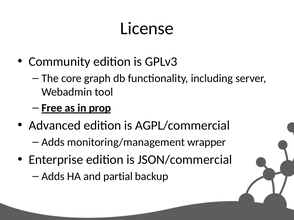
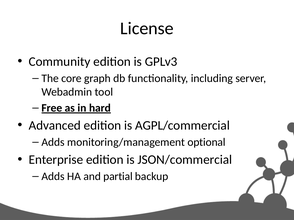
prop: prop -> hard
wrapper: wrapper -> optional
